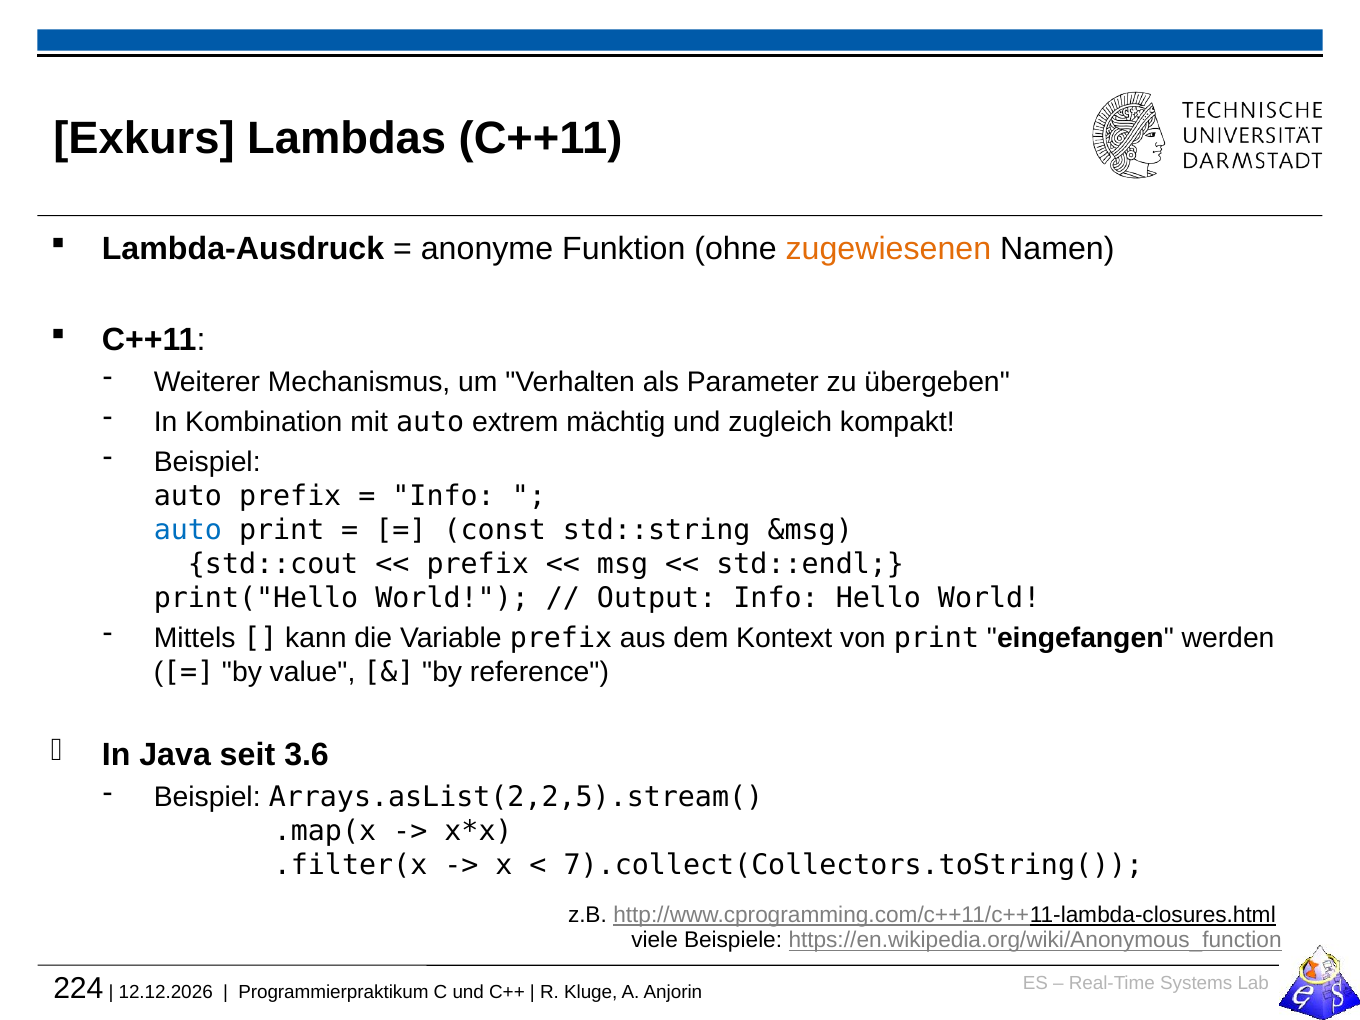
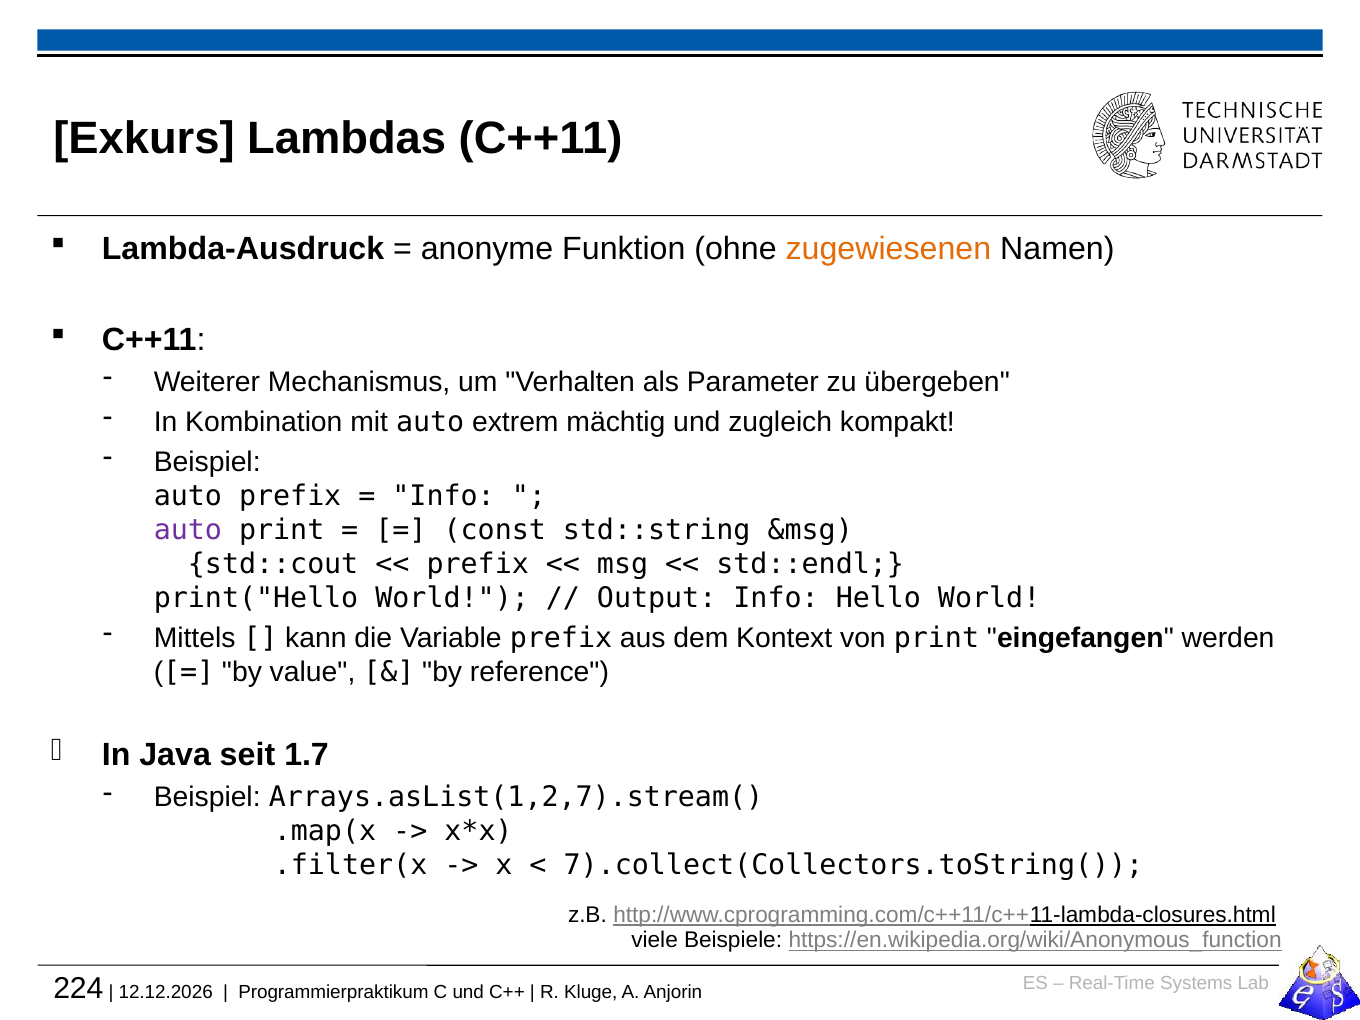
auto at (188, 530) colour: blue -> purple
3.6: 3.6 -> 1.7
Arrays.asList(2,2,5).stream(: Arrays.asList(2,2,5).stream( -> Arrays.asList(1,2,7).stream(
